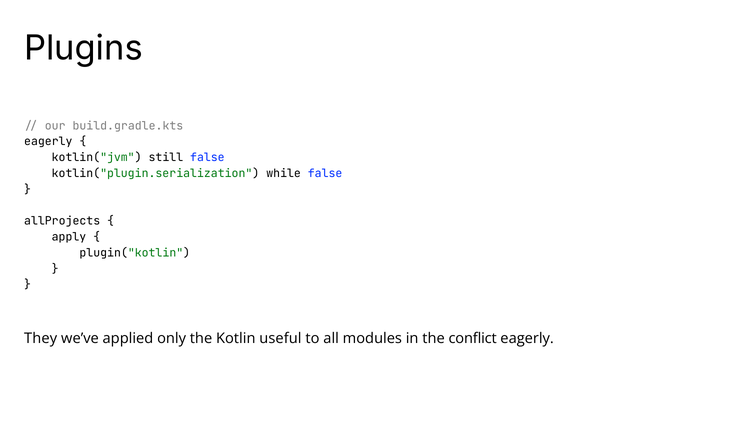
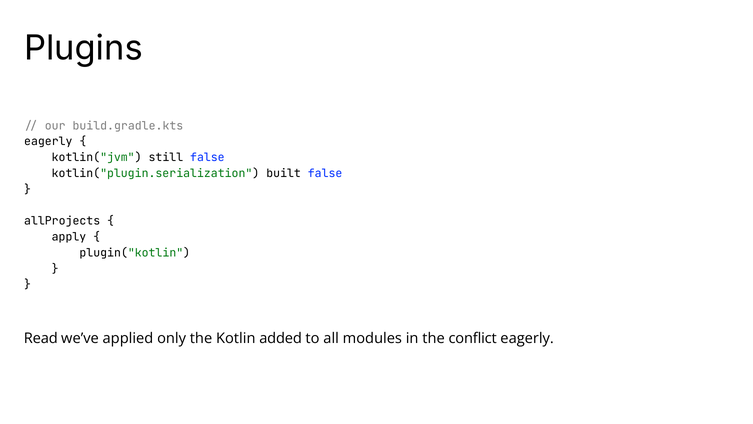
while: while -> built
They: They -> Read
useful: useful -> added
